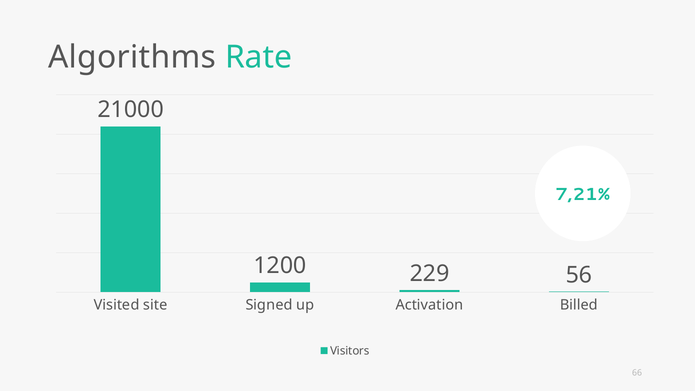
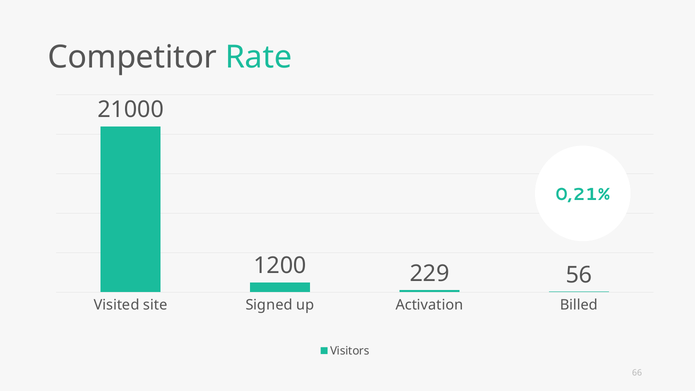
Algorithms: Algorithms -> Competitor
7,21%: 7,21% -> 0,21%
